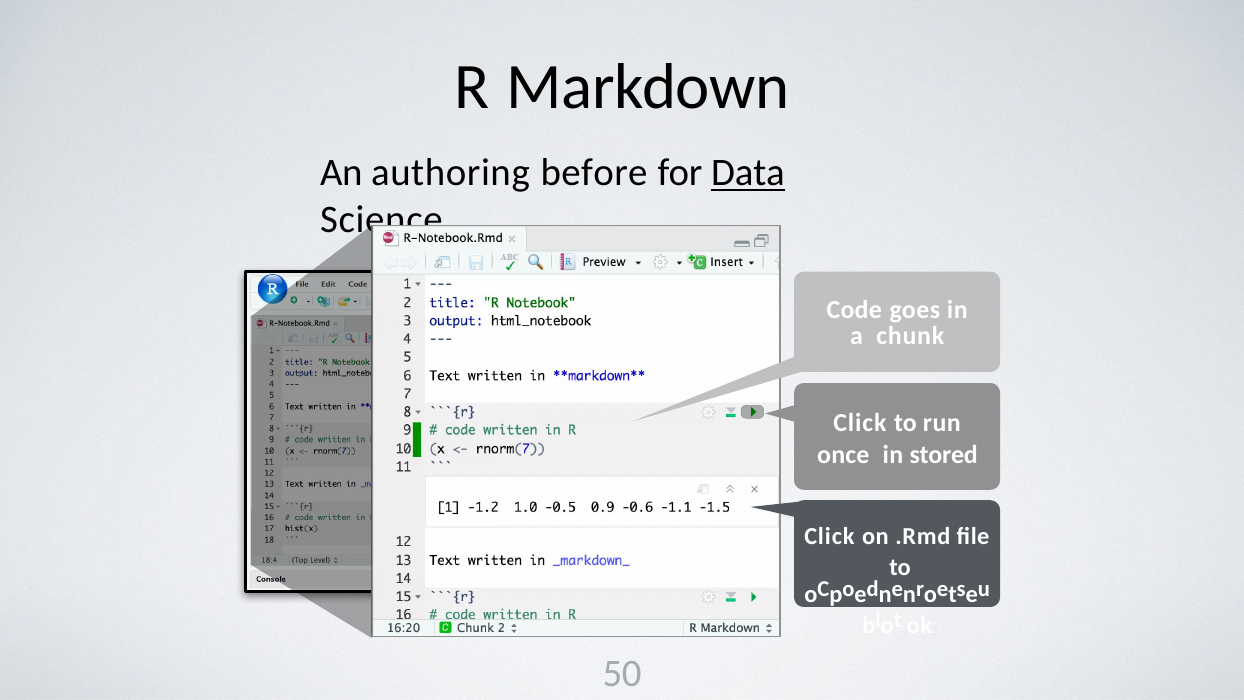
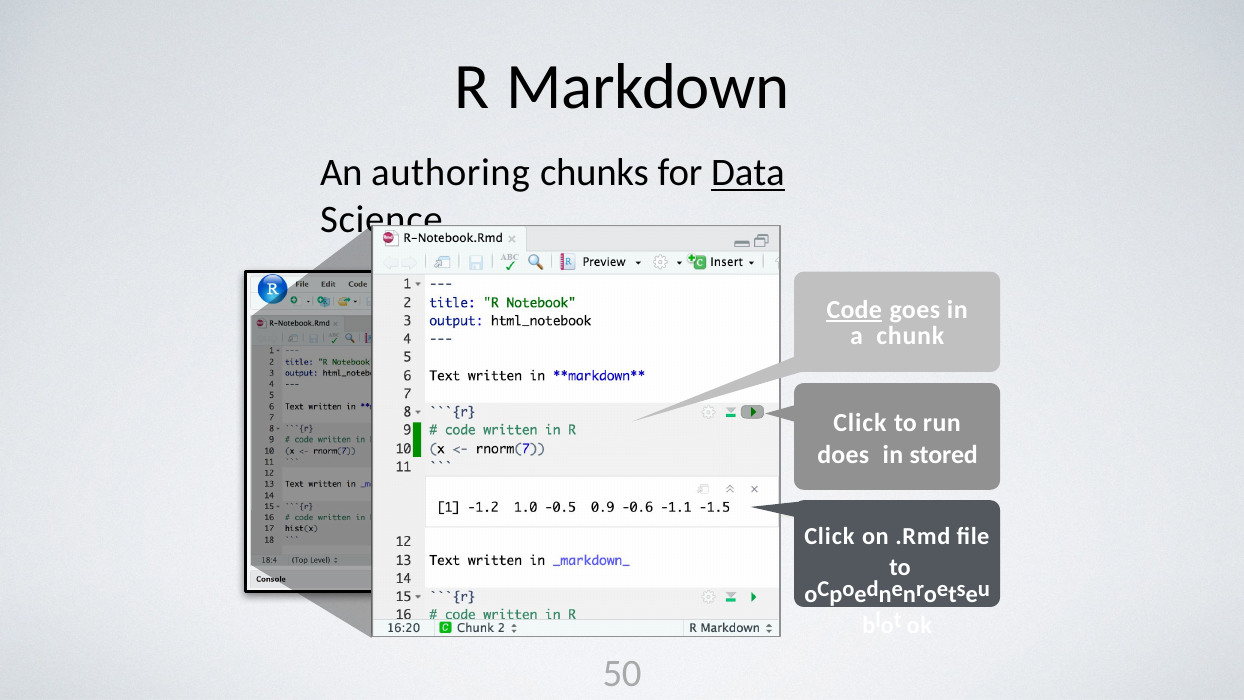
before: before -> chunks
Code underline: none -> present
once: once -> does
